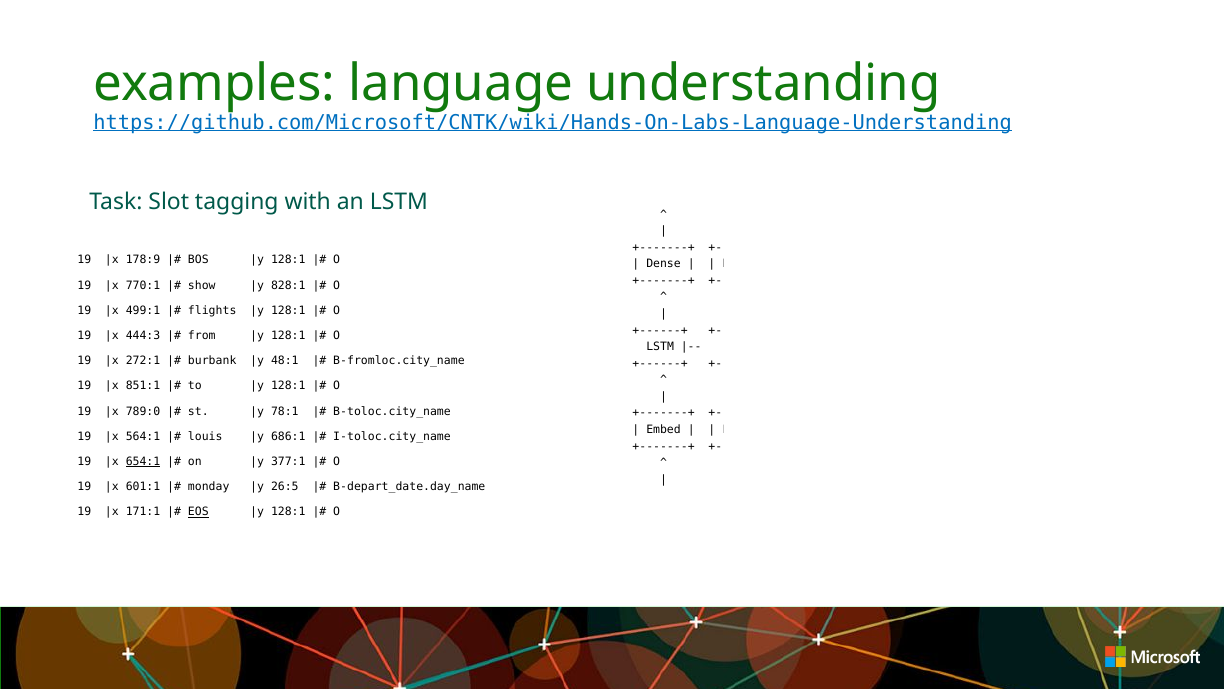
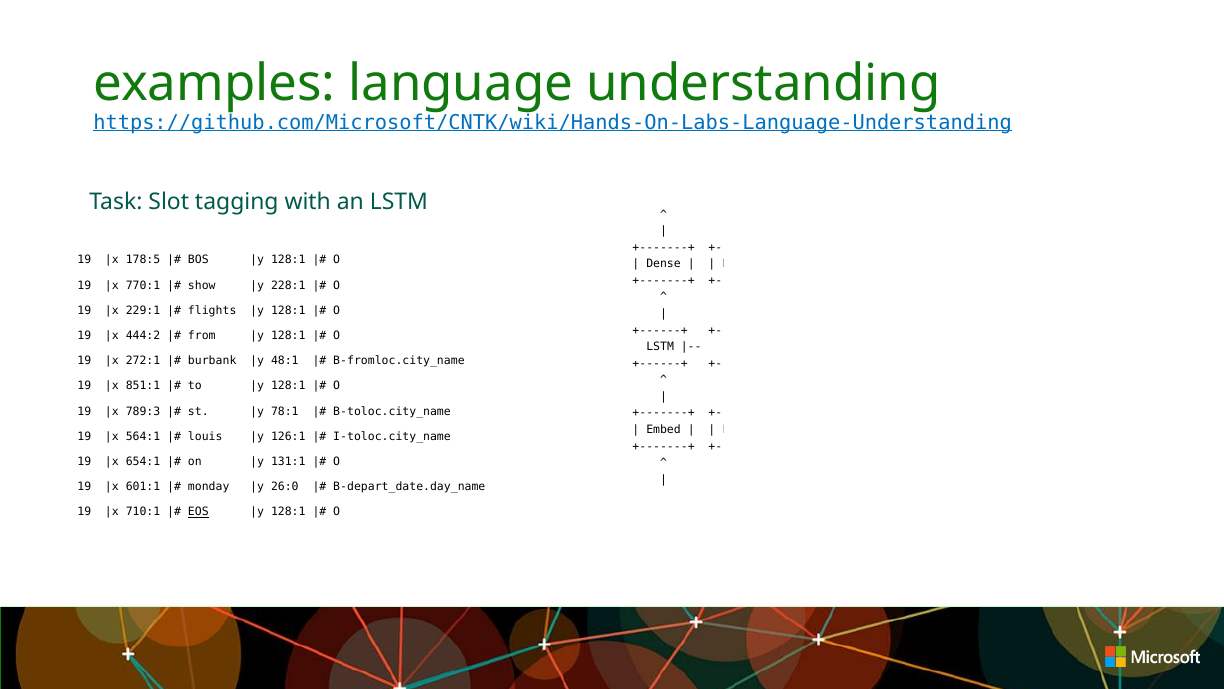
178:9: 178:9 -> 178:5
828:1: 828:1 -> 228:1
499:1: 499:1 -> 229:1
444:3: 444:3 -> 444:2
789:0: 789:0 -> 789:3
686:1: 686:1 -> 126:1
654:1 underline: present -> none
377:1: 377:1 -> 131:1
26:5: 26:5 -> 26:0
171:1: 171:1 -> 710:1
